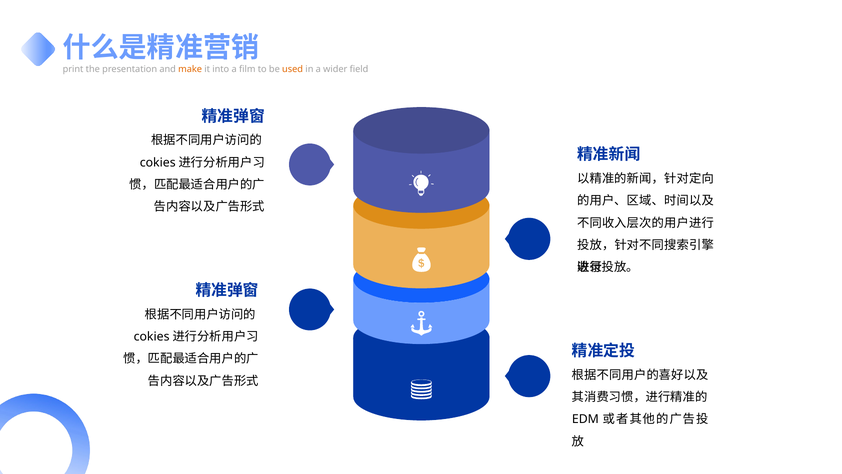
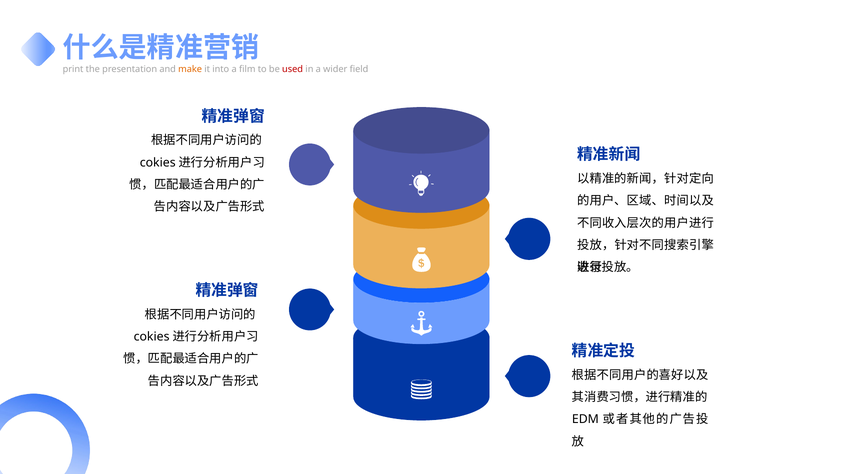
used colour: orange -> red
